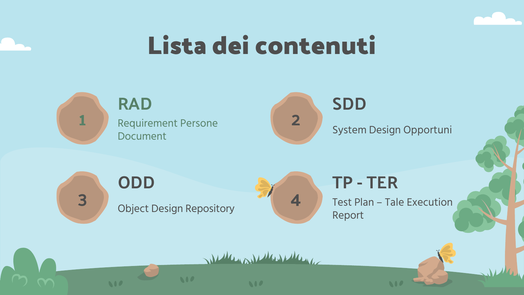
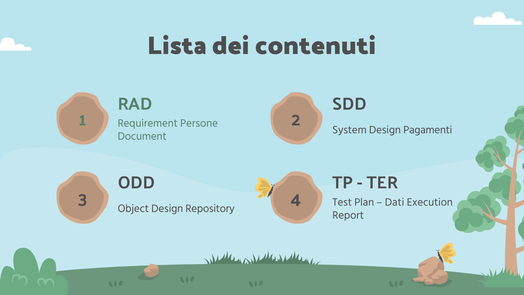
Opportuni: Opportuni -> Pagamenti
Tale: Tale -> Dati
